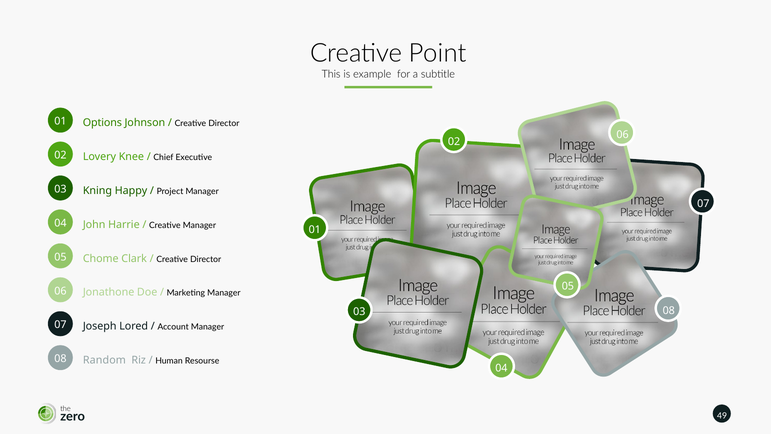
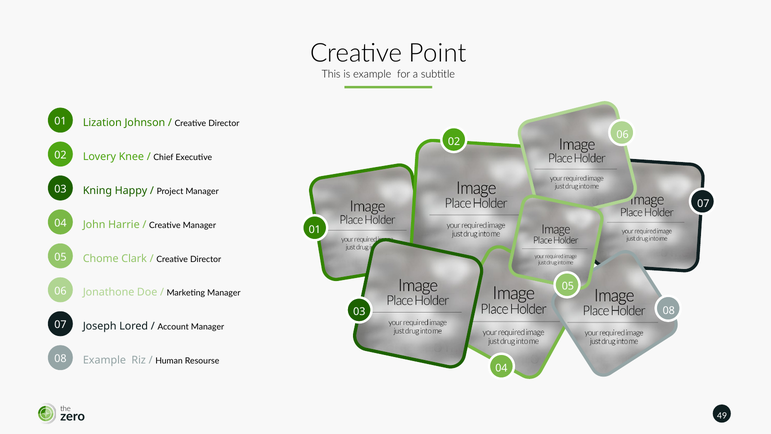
Options: Options -> Lization
Random at (104, 360): Random -> Example
